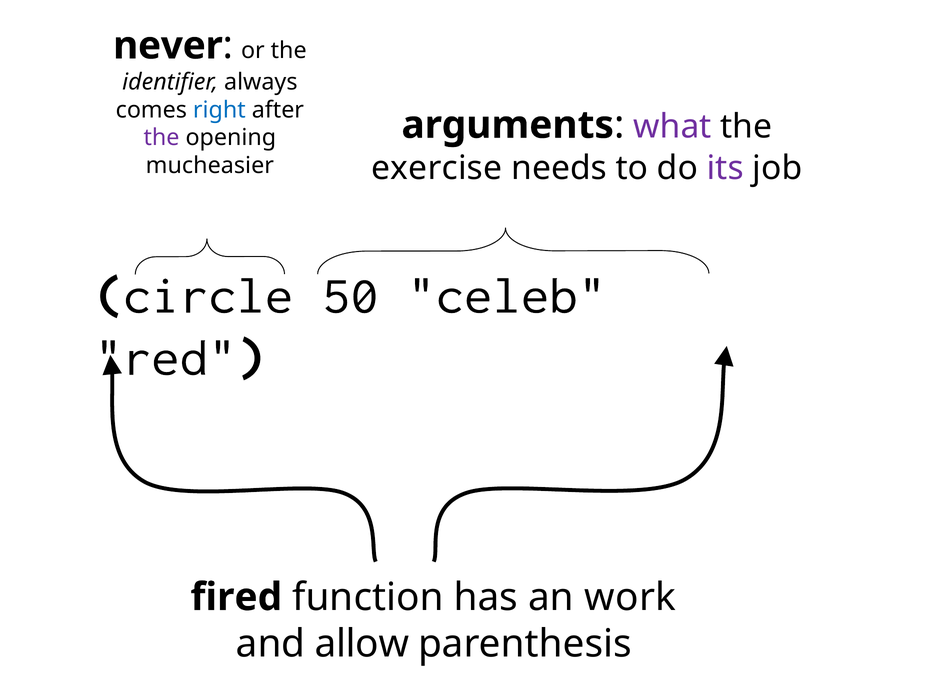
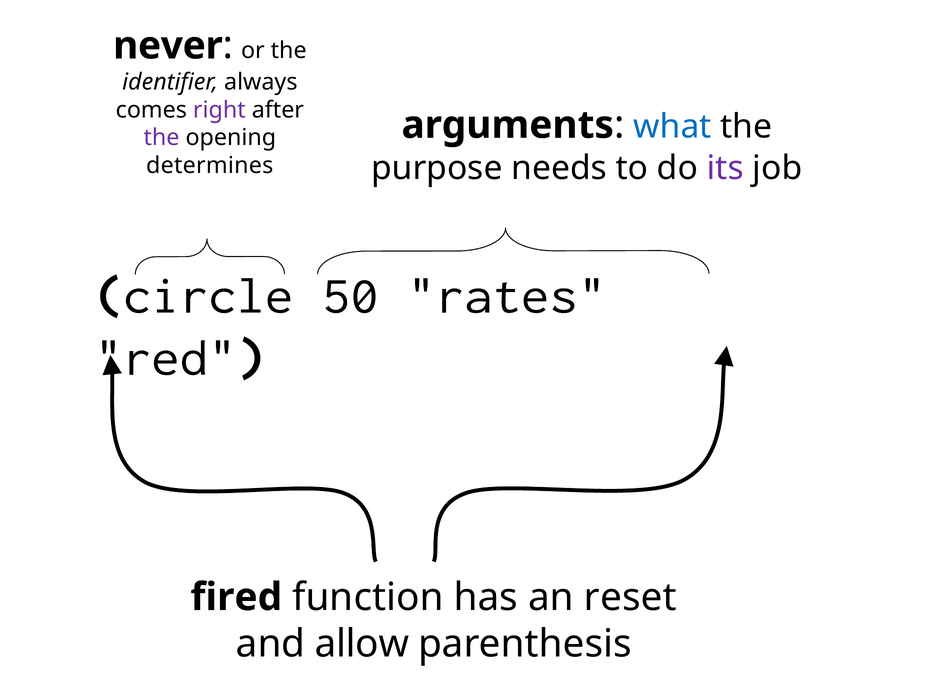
right colour: blue -> purple
what colour: purple -> blue
exercise: exercise -> purpose
mucheasier: mucheasier -> determines
celeb: celeb -> rates
work: work -> reset
